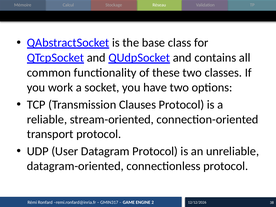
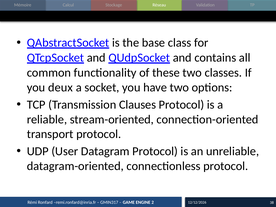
work: work -> deux
